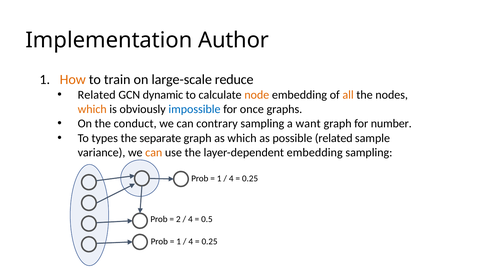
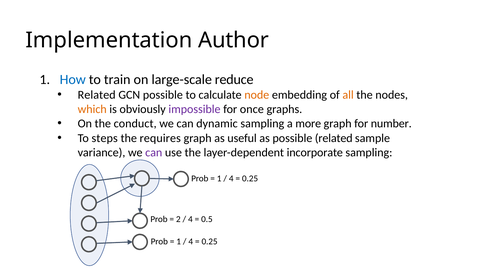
How colour: orange -> blue
GCN dynamic: dynamic -> possible
impossible colour: blue -> purple
contrary: contrary -> dynamic
want: want -> more
types: types -> steps
separate: separate -> requires
as which: which -> useful
can at (154, 152) colour: orange -> purple
layer-dependent embedding: embedding -> incorporate
